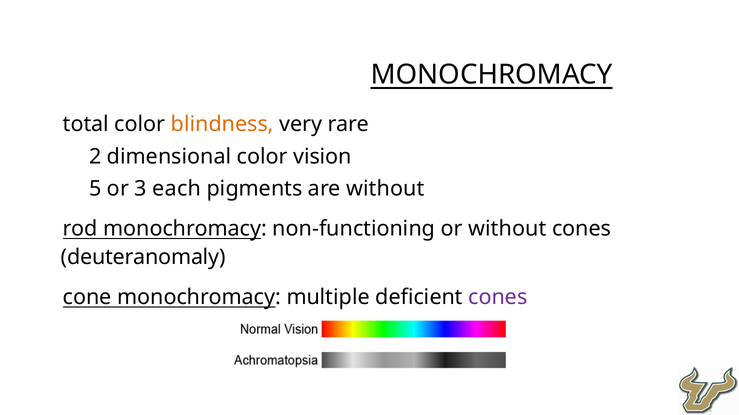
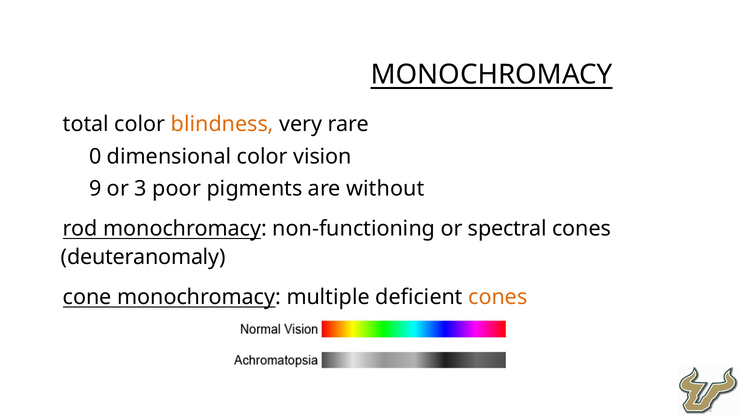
2: 2 -> 0
5: 5 -> 9
each: each -> poor
or without: without -> spectral
cones at (498, 298) colour: purple -> orange
